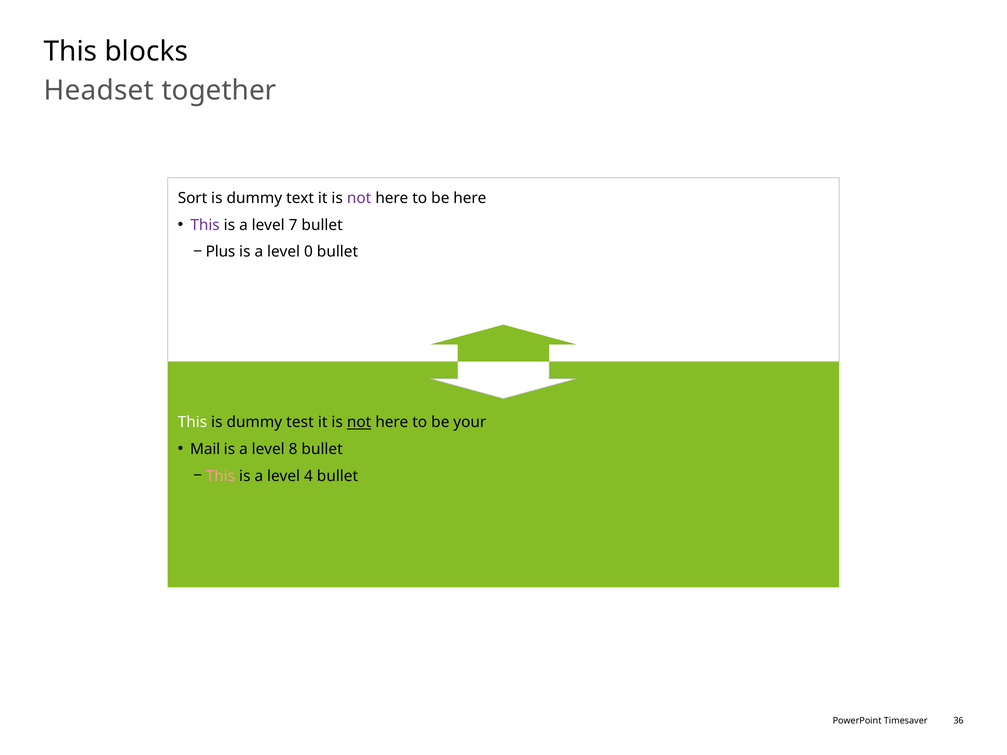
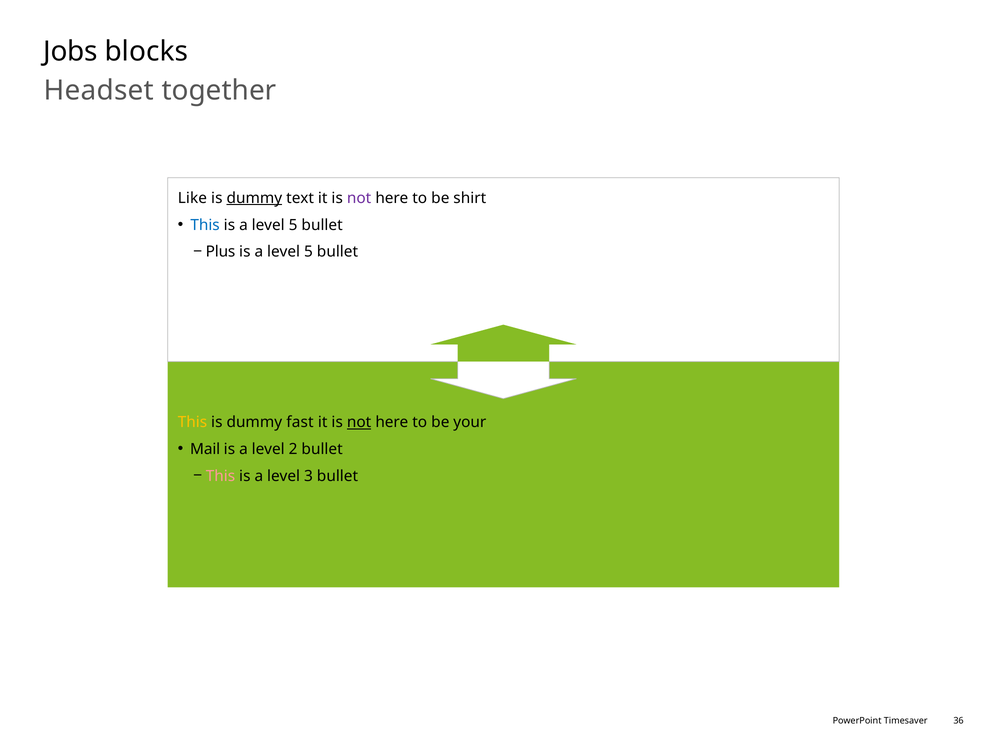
This at (70, 51): This -> Jobs
Sort: Sort -> Like
dummy at (254, 198) underline: none -> present
be here: here -> shirt
This at (205, 225) colour: purple -> blue
7 at (293, 225): 7 -> 5
0 at (309, 252): 0 -> 5
This at (192, 422) colour: white -> yellow
test: test -> fast
8: 8 -> 2
4: 4 -> 3
